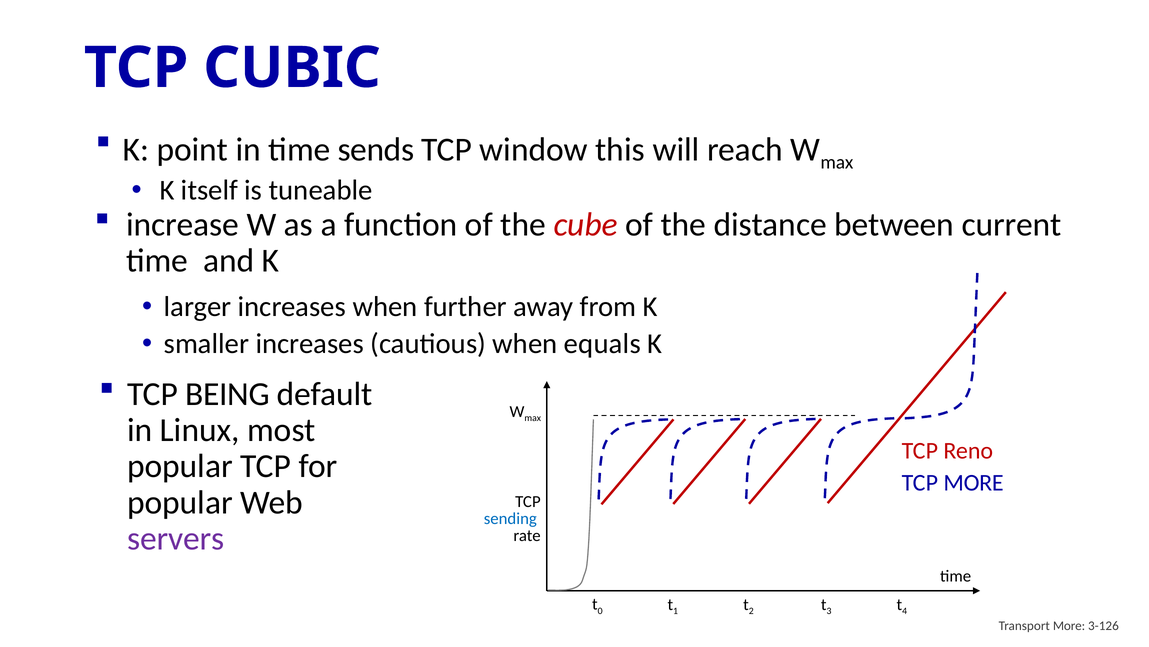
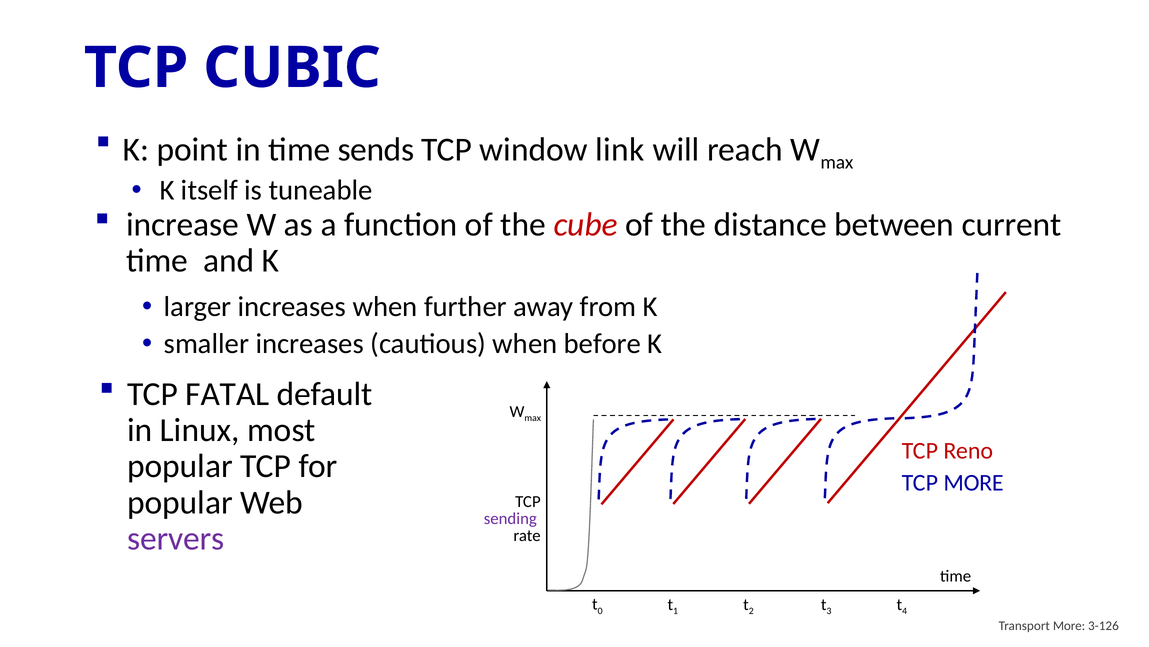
this: this -> link
equals: equals -> before
BEING: BEING -> FATAL
sending colour: blue -> purple
